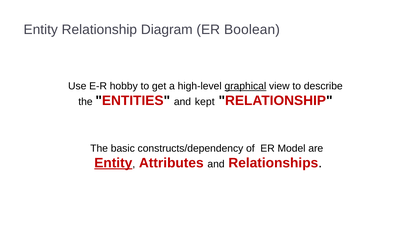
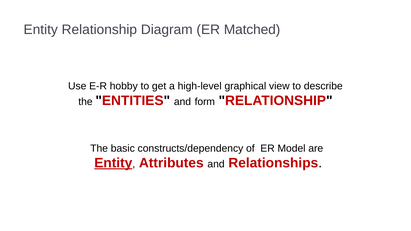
Boolean: Boolean -> Matched
graphical underline: present -> none
kept: kept -> form
